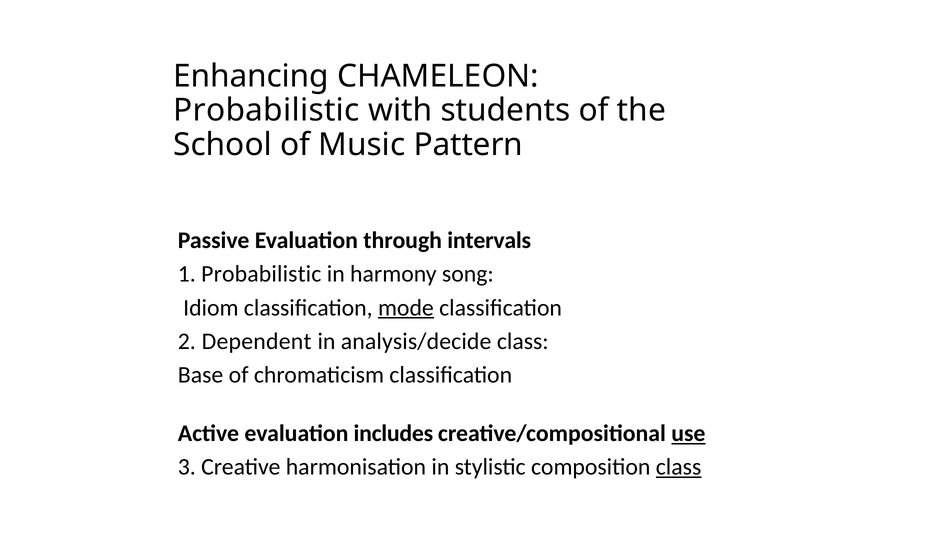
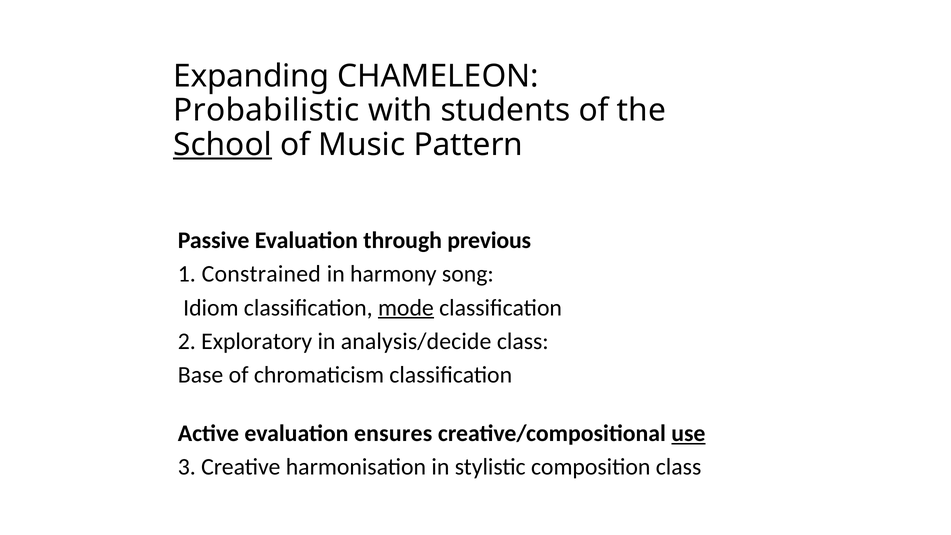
Enhancing: Enhancing -> Expanding
School underline: none -> present
intervals: intervals -> previous
1 Probabilistic: Probabilistic -> Constrained
Dependent: Dependent -> Exploratory
includes: includes -> ensures
class at (679, 467) underline: present -> none
